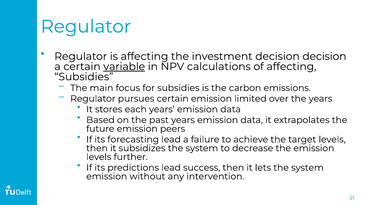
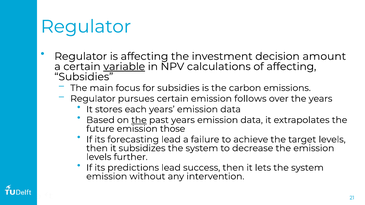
decision decision: decision -> amount
limited: limited -> follows
the at (139, 120) underline: none -> present
peers: peers -> those
